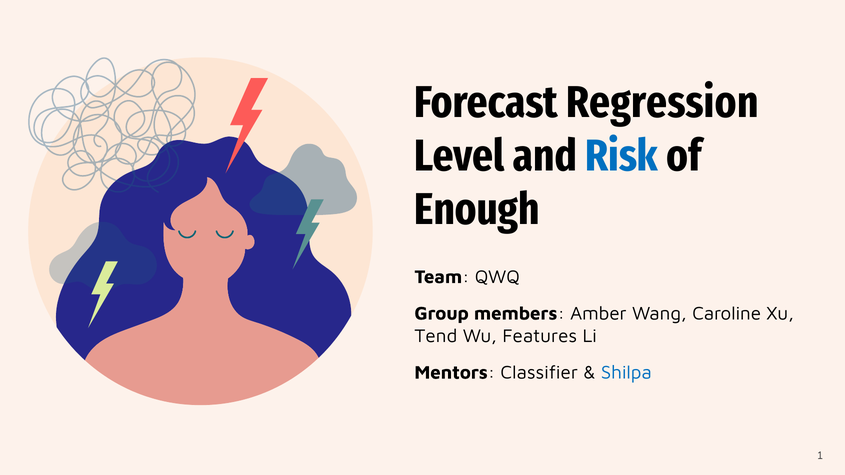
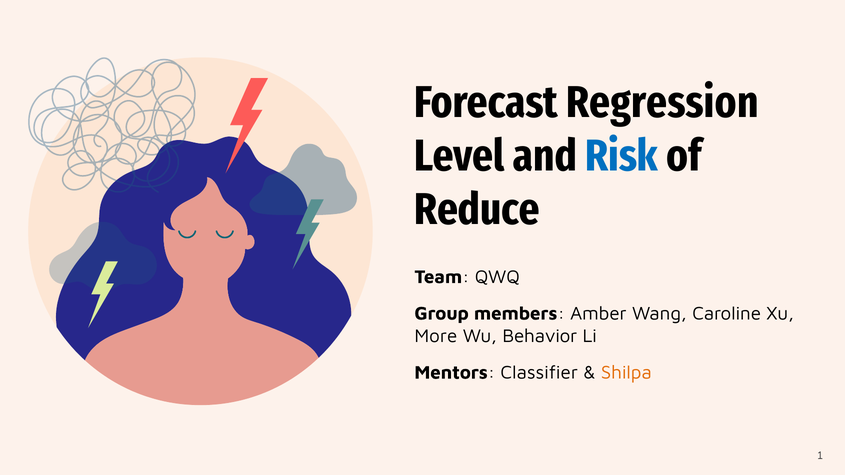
Enough: Enough -> Reduce
Tend: Tend -> More
Features: Features -> Behavior
Shilpa colour: blue -> orange
